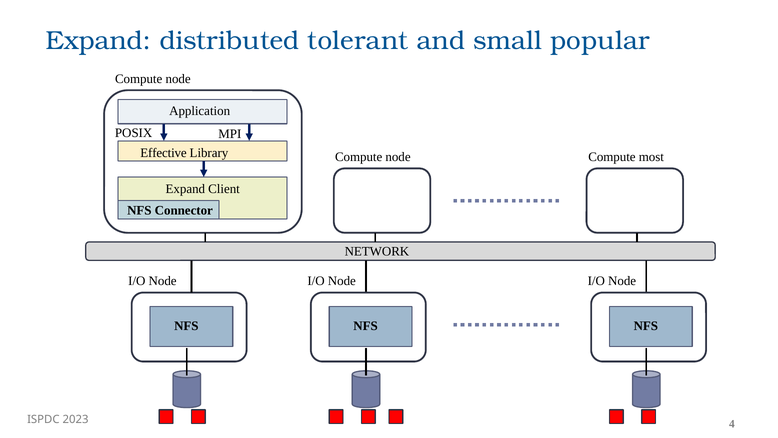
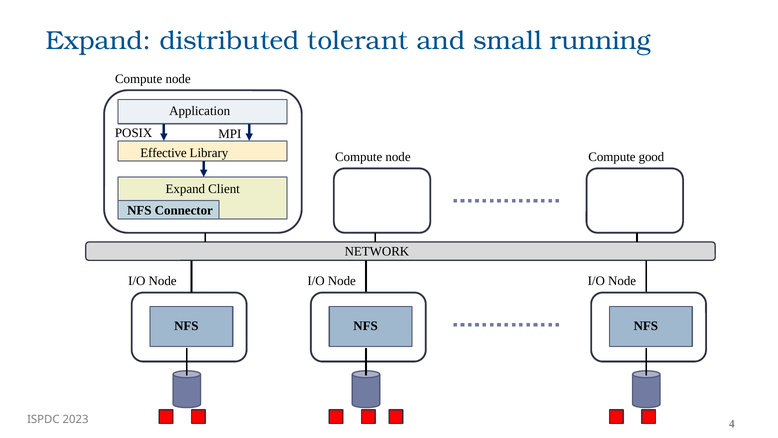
popular: popular -> running
most: most -> good
